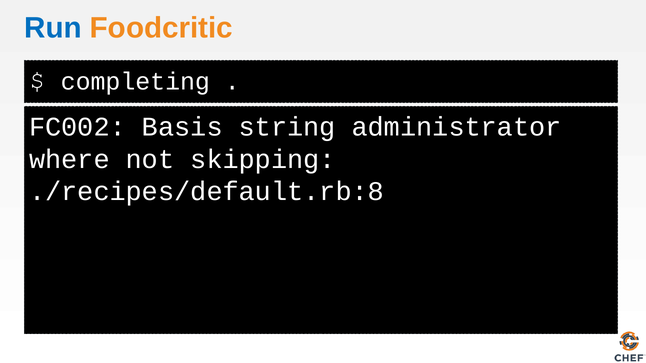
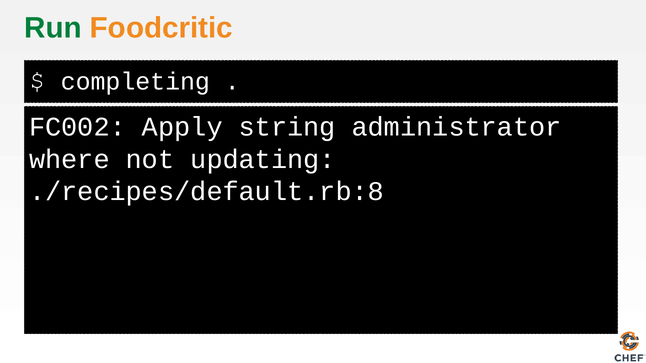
Run colour: blue -> green
Basis: Basis -> Apply
skipping: skipping -> updating
